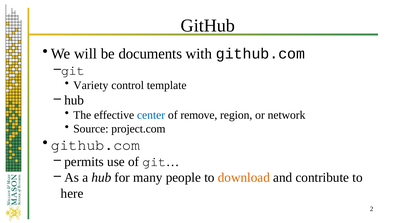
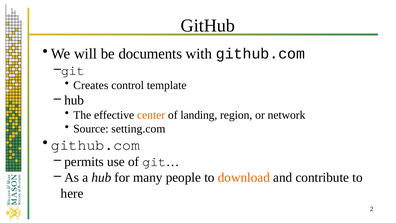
Variety: Variety -> Creates
center colour: blue -> orange
remove: remove -> landing
project.com: project.com -> setting.com
